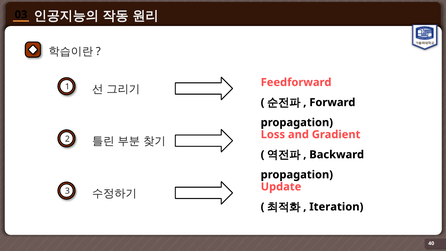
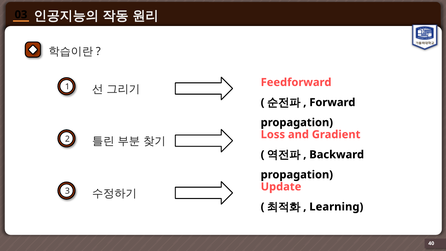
Iteration: Iteration -> Learning
